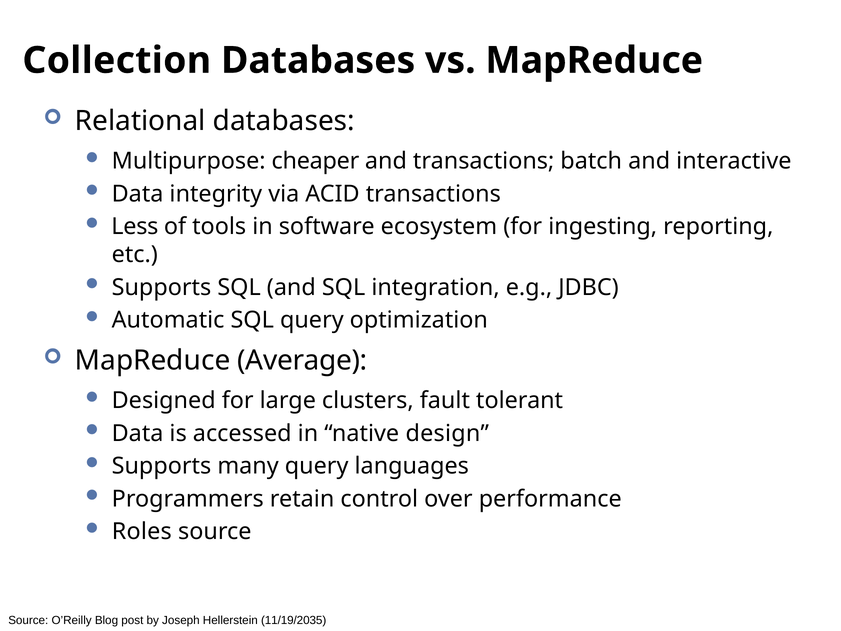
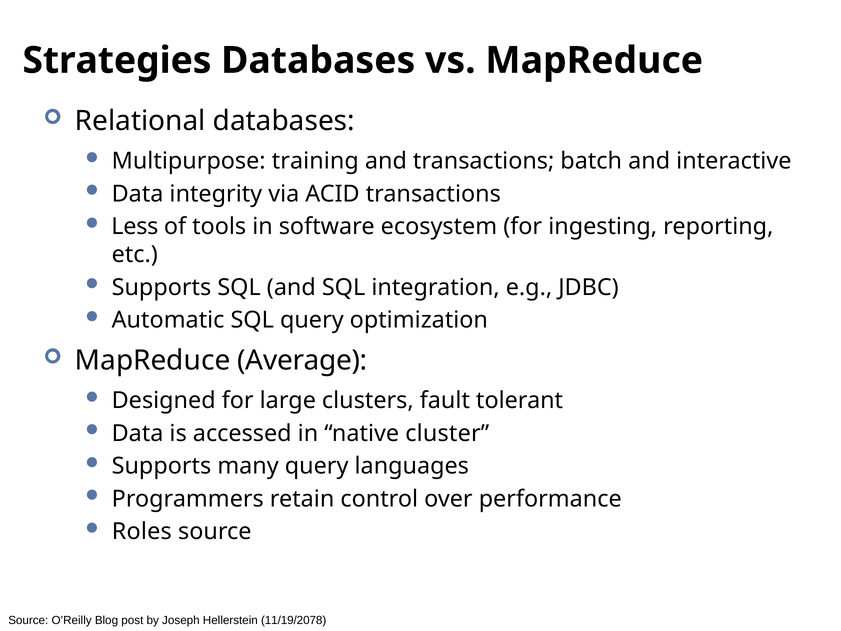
Collection: Collection -> Strategies
cheaper: cheaper -> training
design: design -> cluster
11/19/2035: 11/19/2035 -> 11/19/2078
